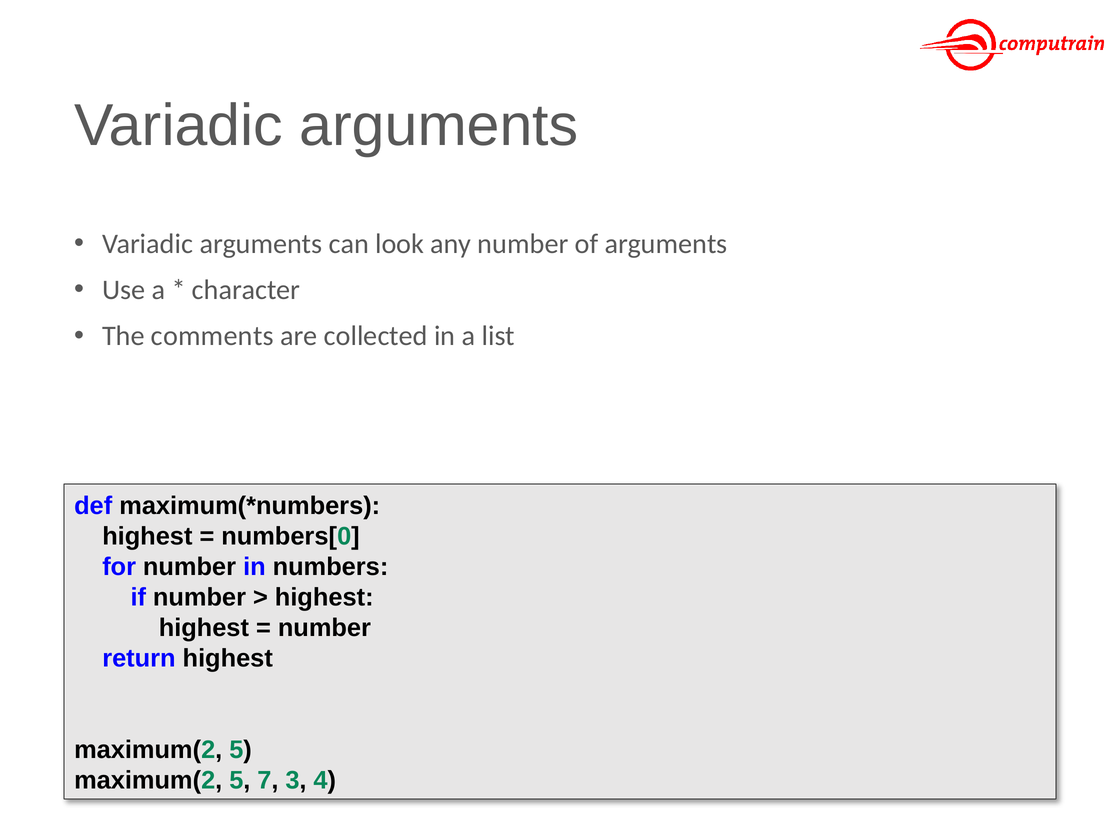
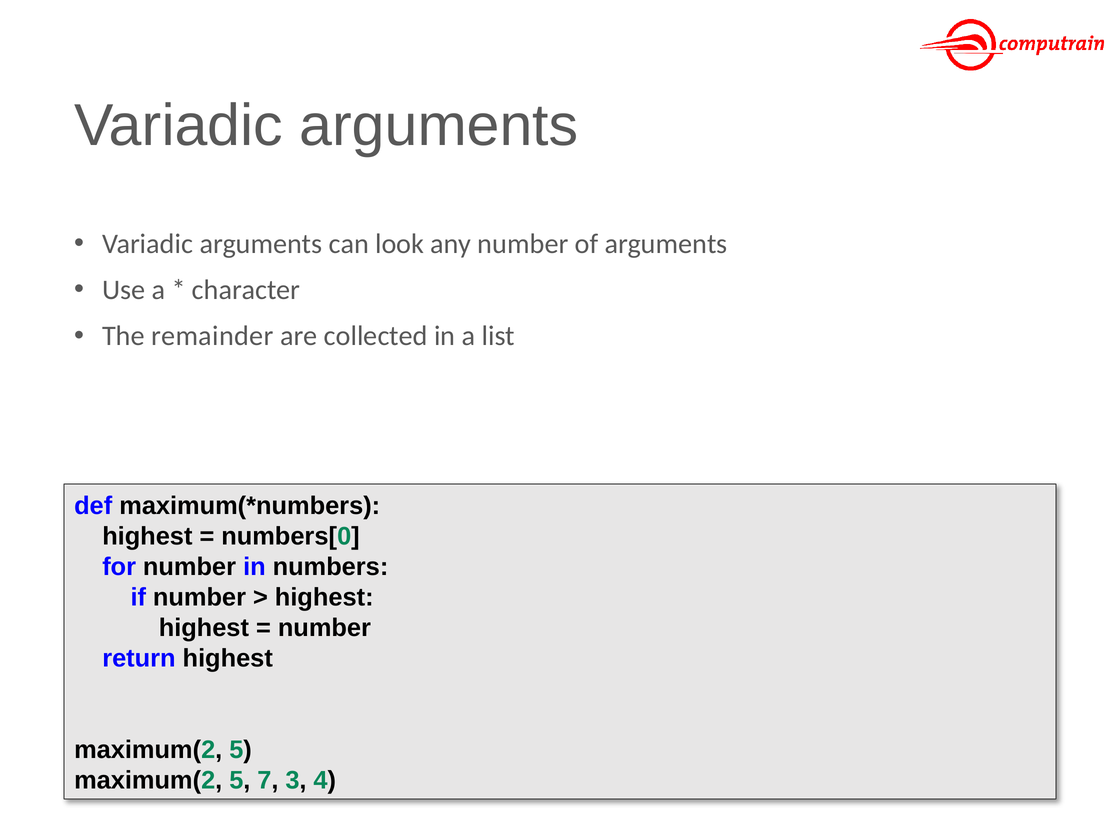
comments: comments -> remainder
